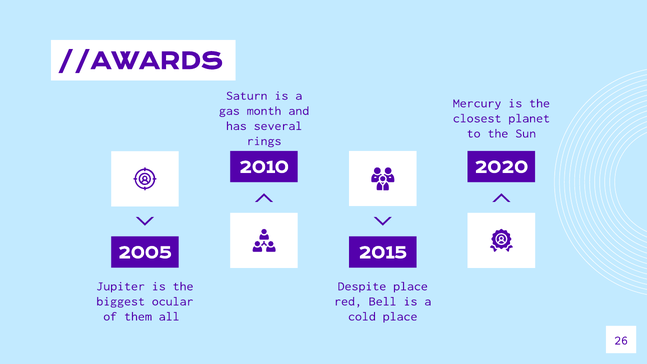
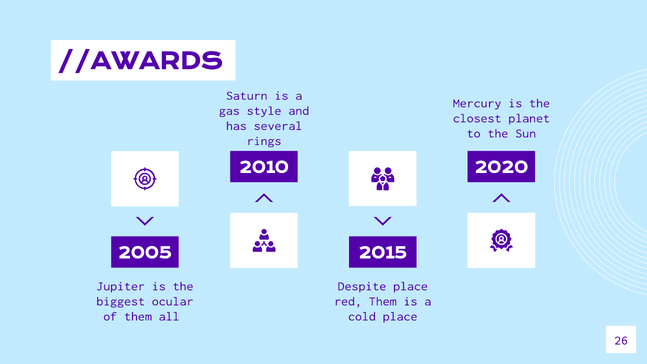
month: month -> style
red Bell: Bell -> Them
